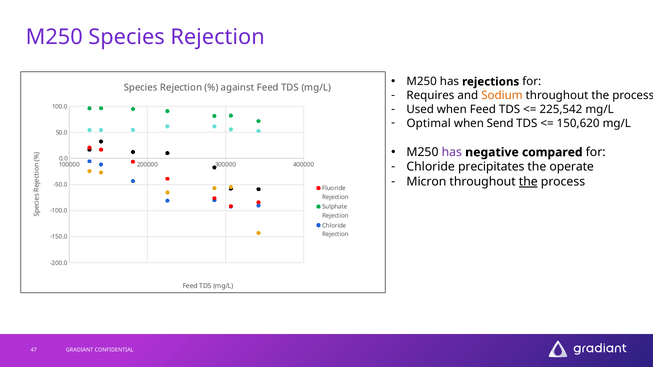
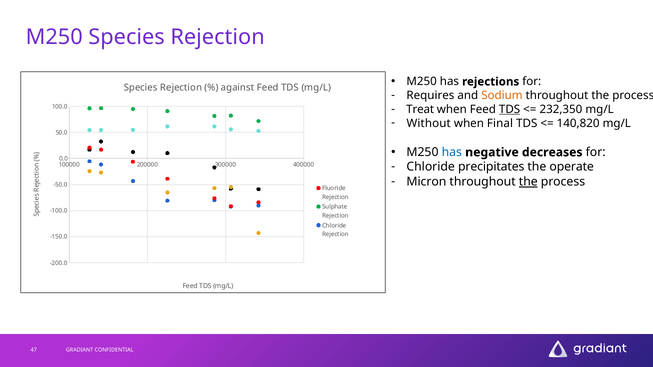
Used: Used -> Treat
TDS at (510, 109) underline: none -> present
225,542: 225,542 -> 232,350
Optimal: Optimal -> Without
Send: Send -> Final
150,620: 150,620 -> 140,820
has at (452, 152) colour: purple -> blue
compared: compared -> decreases
